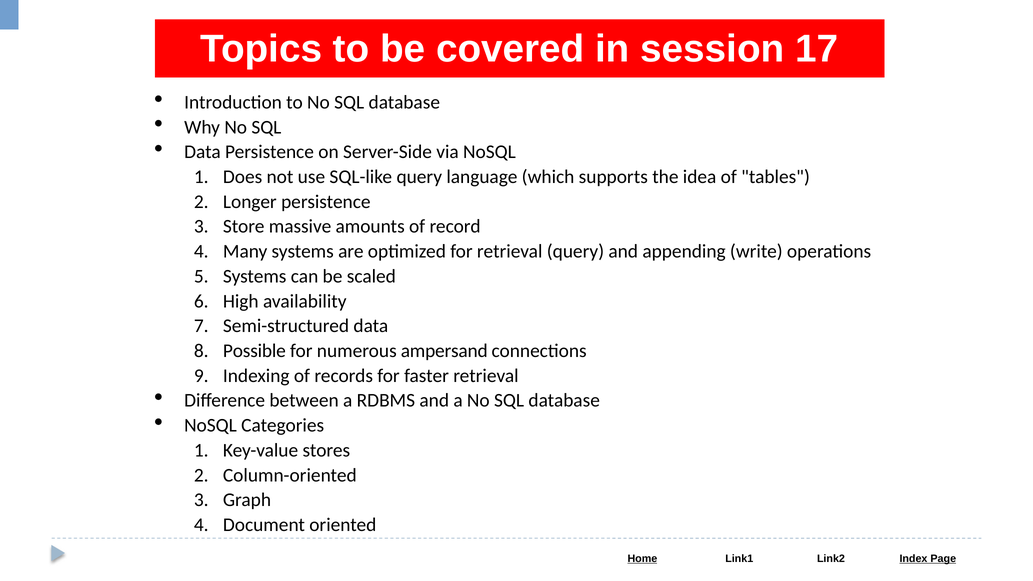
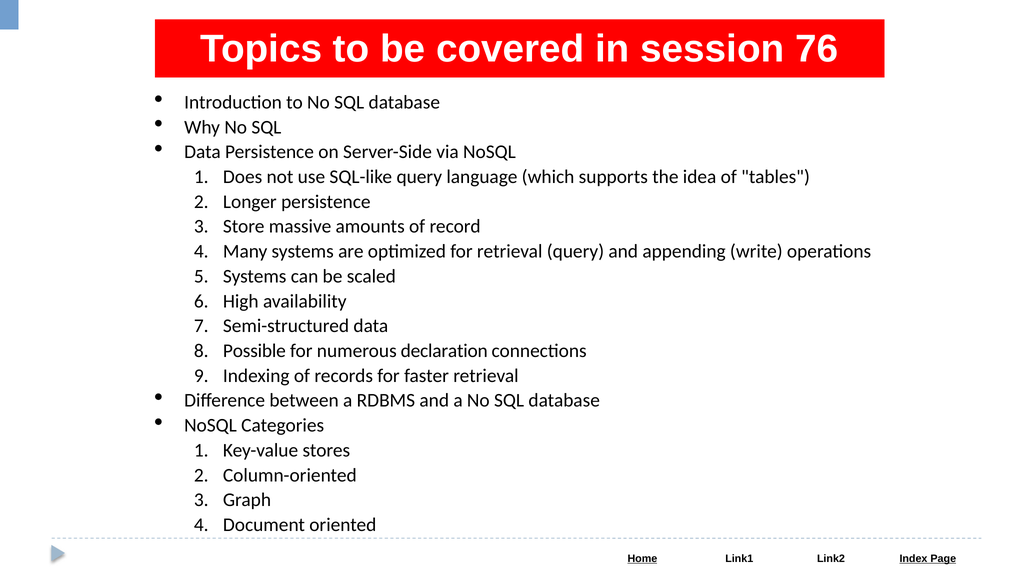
17: 17 -> 76
ampersand: ampersand -> declaration
